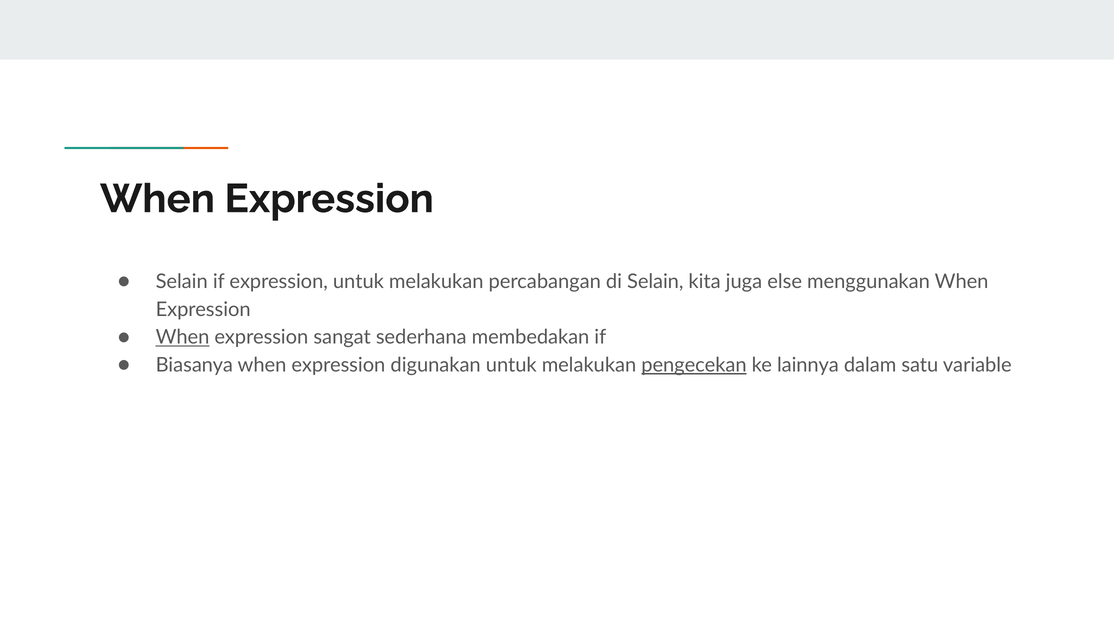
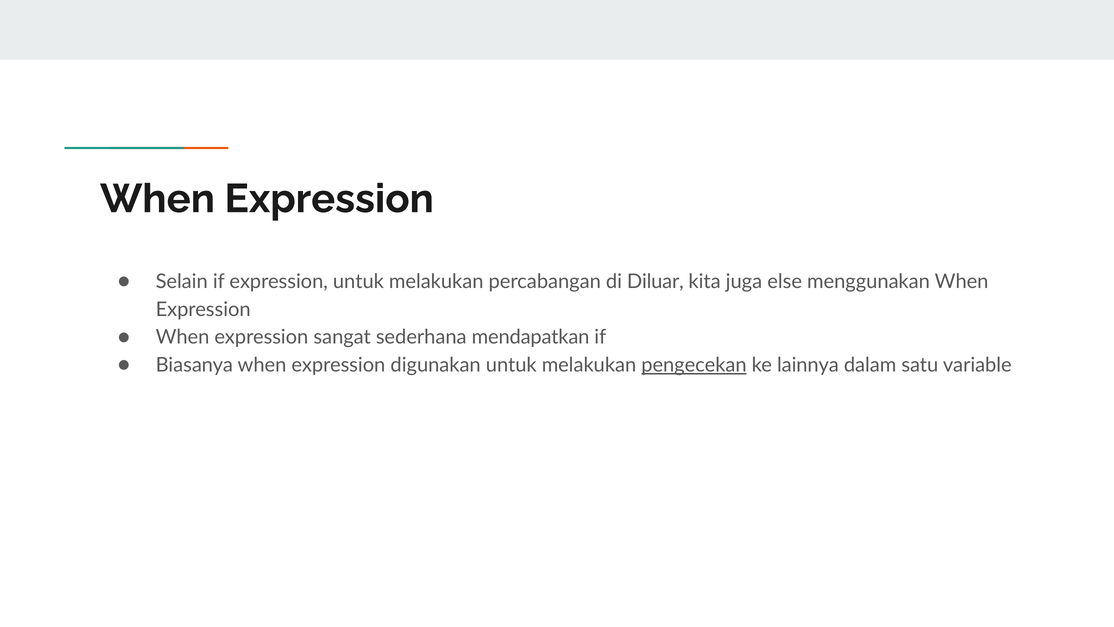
di Selain: Selain -> Diluar
When at (183, 337) underline: present -> none
membedakan: membedakan -> mendapatkan
